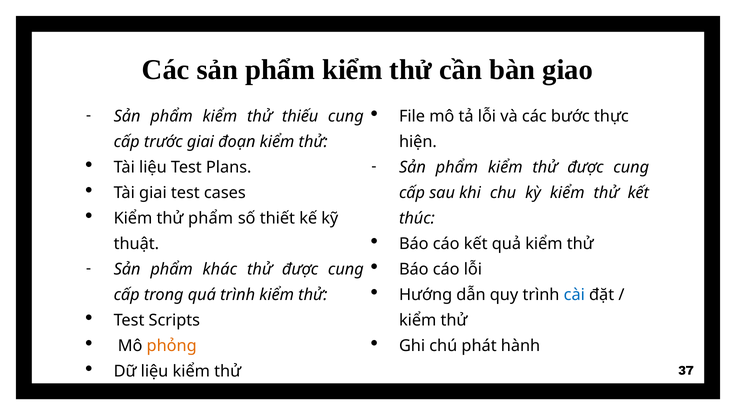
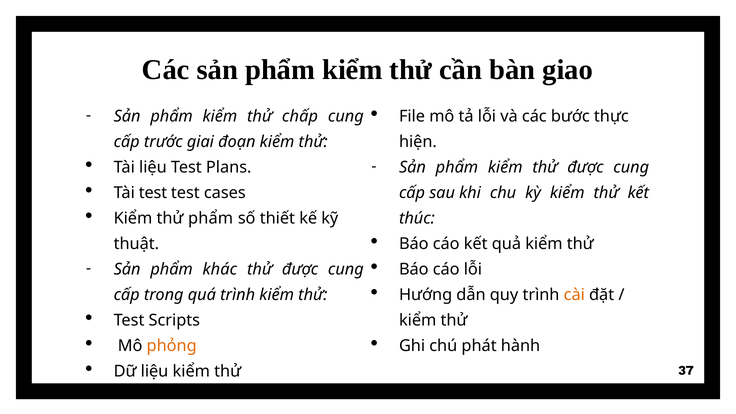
thiếu: thiếu -> chấp
Tài giai: giai -> test
cài colour: blue -> orange
